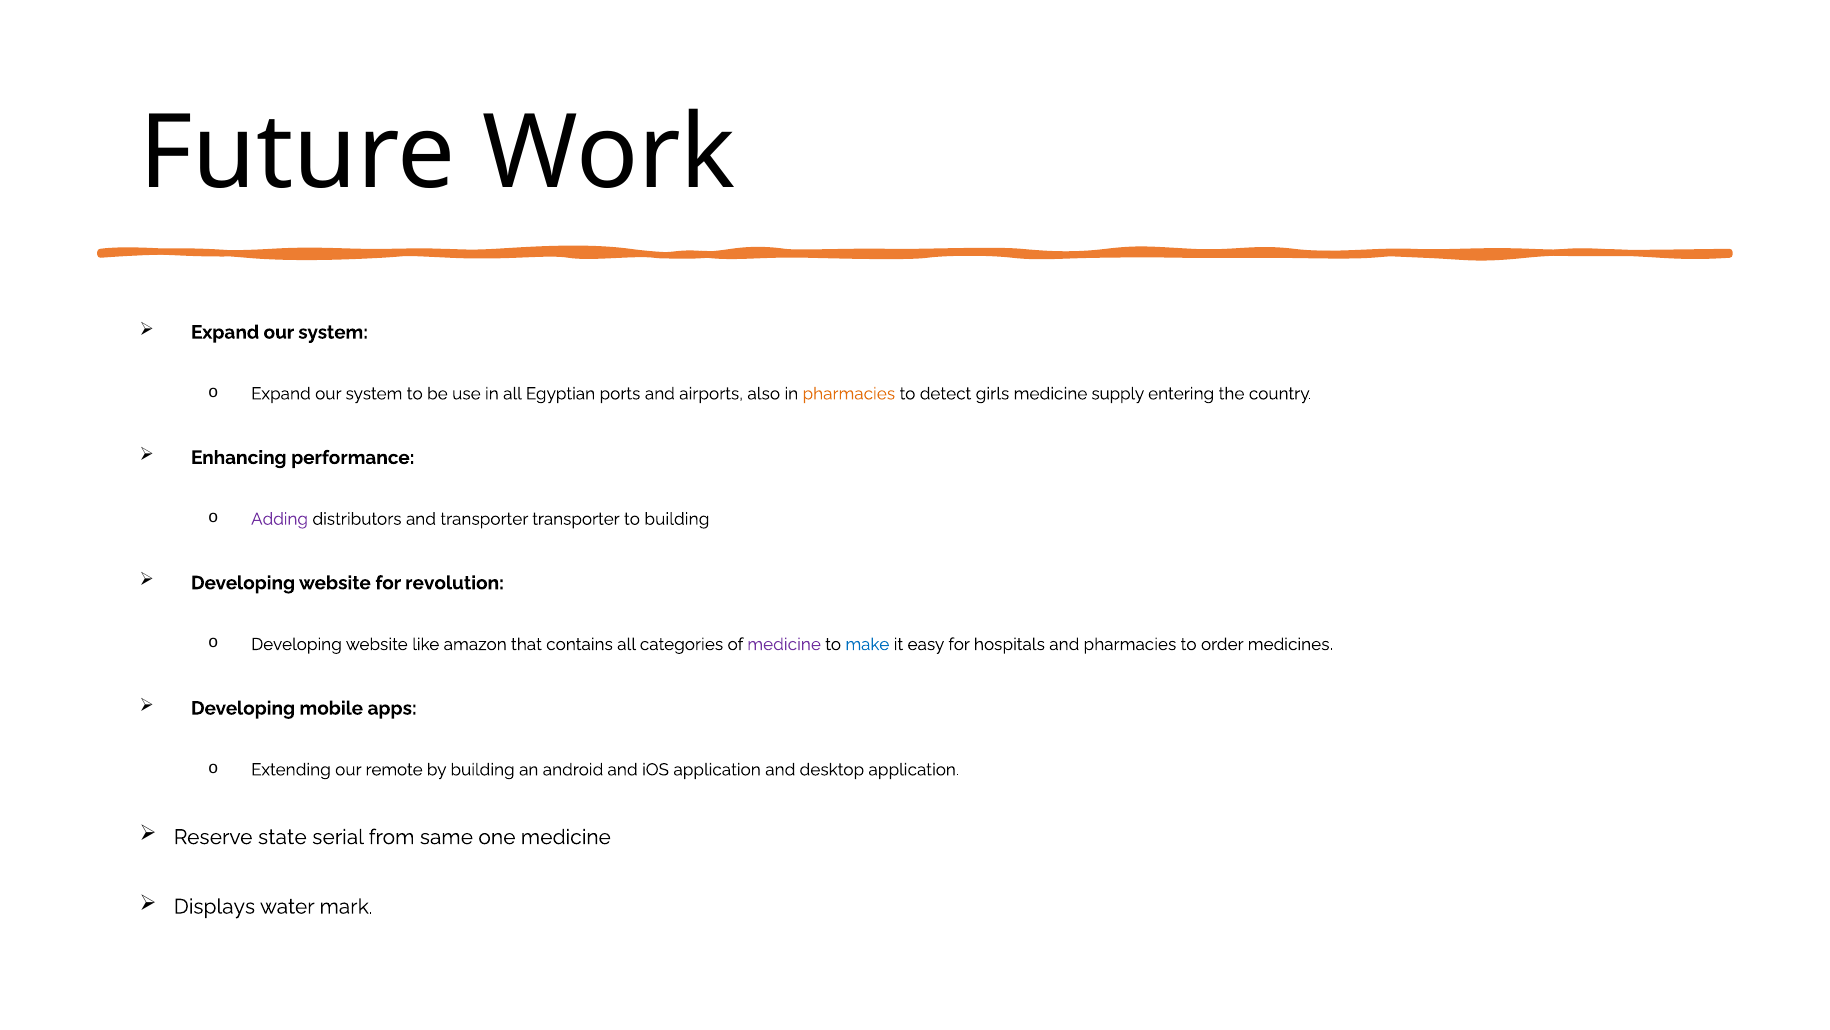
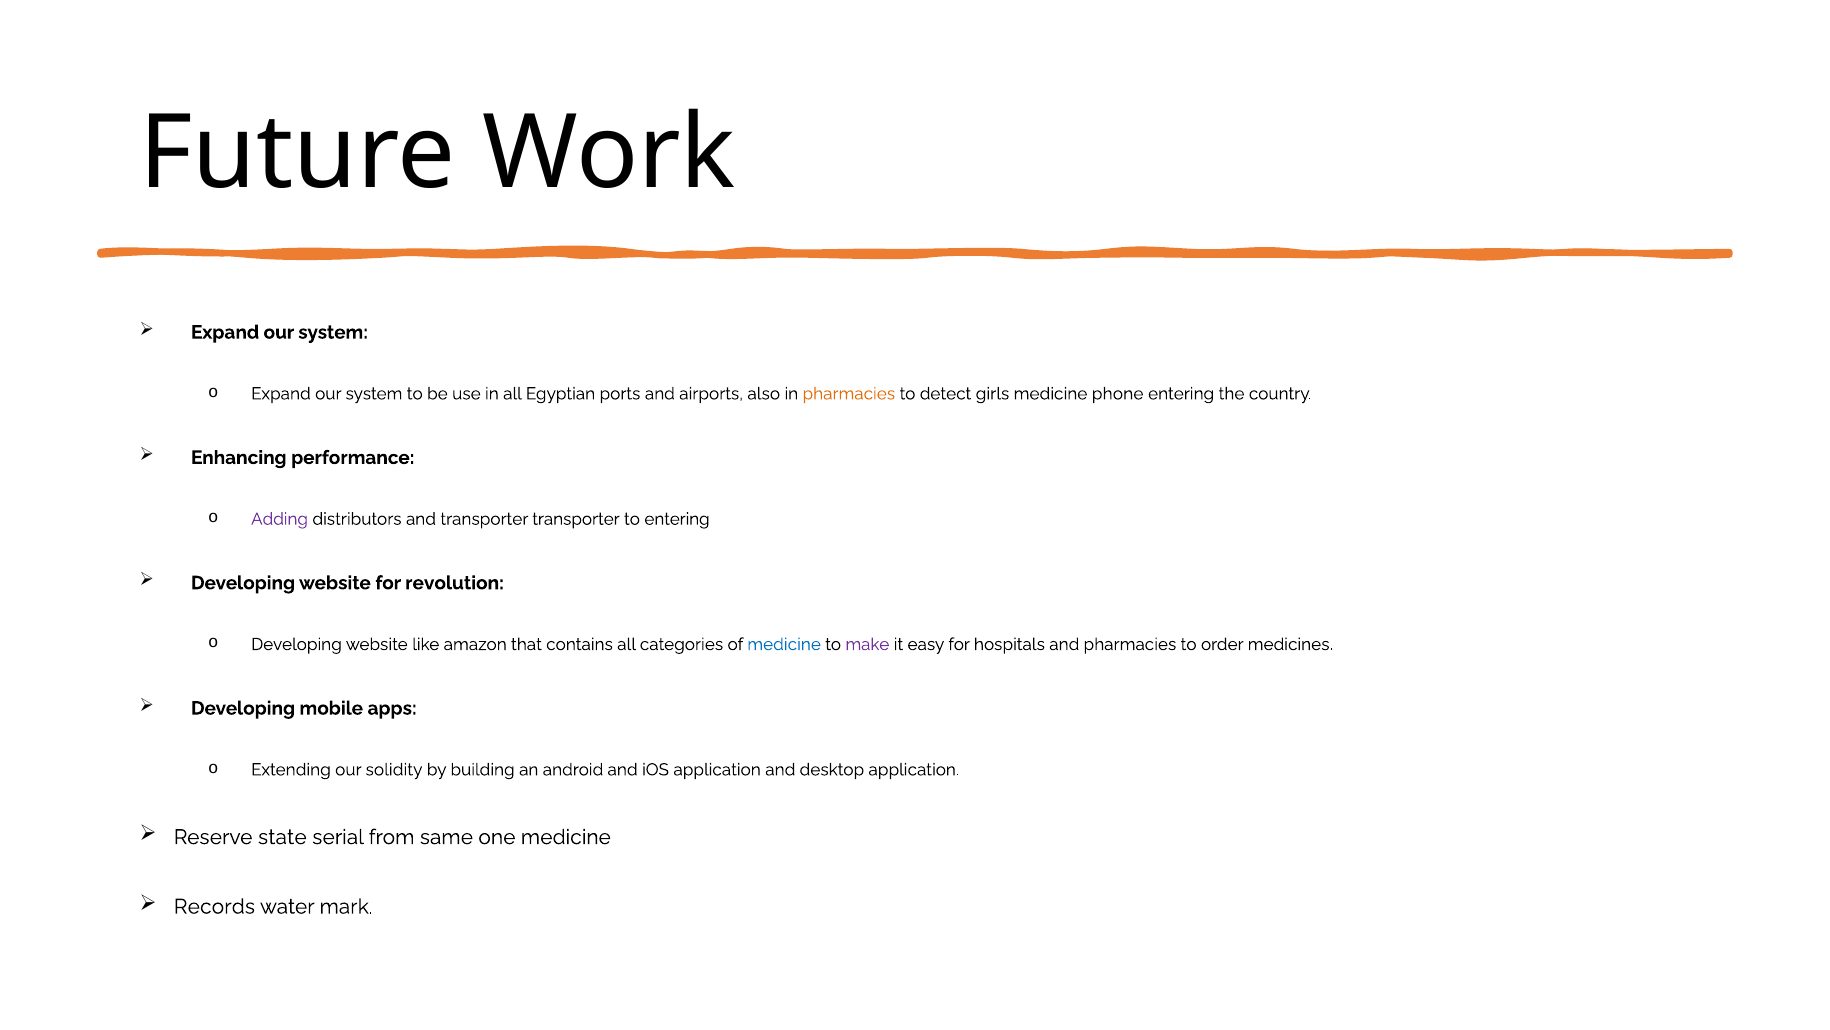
supply: supply -> phone
to building: building -> entering
medicine at (784, 644) colour: purple -> blue
make colour: blue -> purple
remote: remote -> solidity
Displays: Displays -> Records
